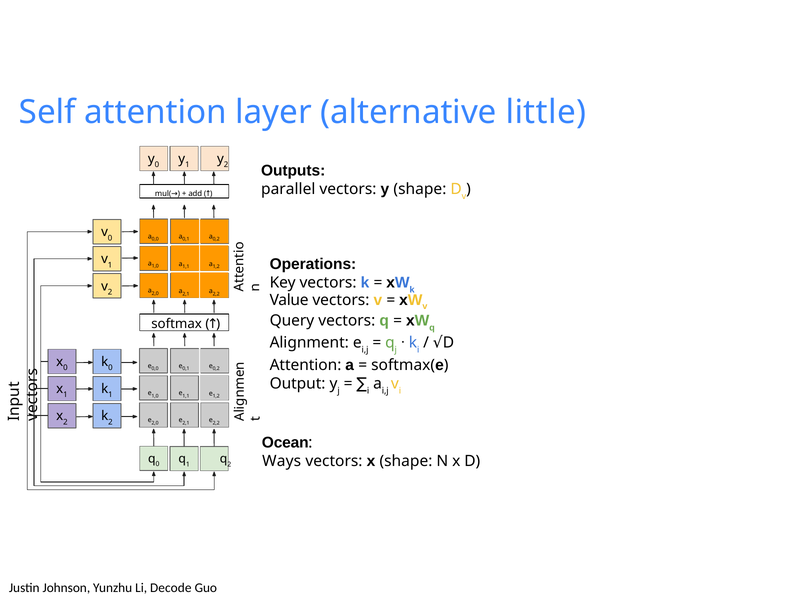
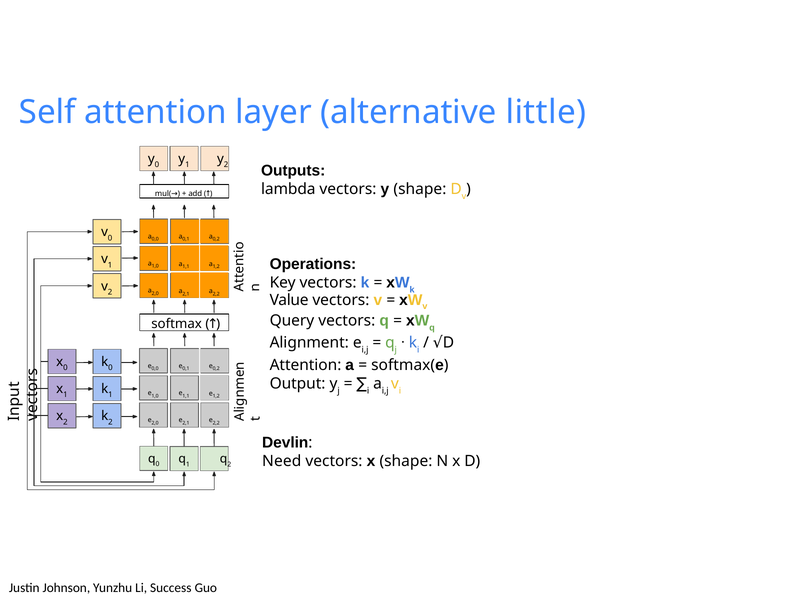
parallel: parallel -> lambda
Ocean: Ocean -> Devlin
Ways: Ways -> Need
Decode: Decode -> Success
